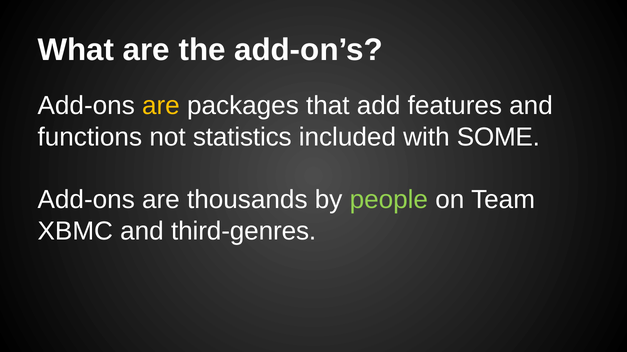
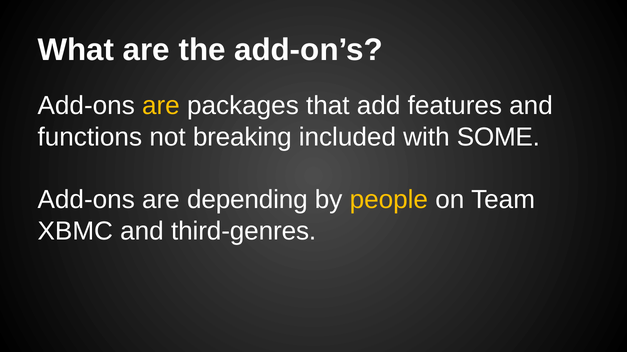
statistics: statistics -> breaking
thousands: thousands -> depending
people colour: light green -> yellow
